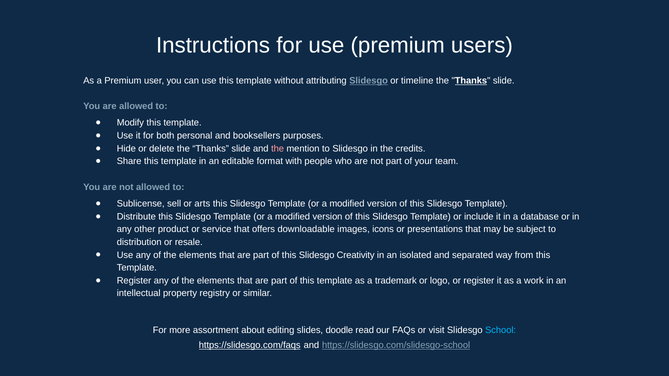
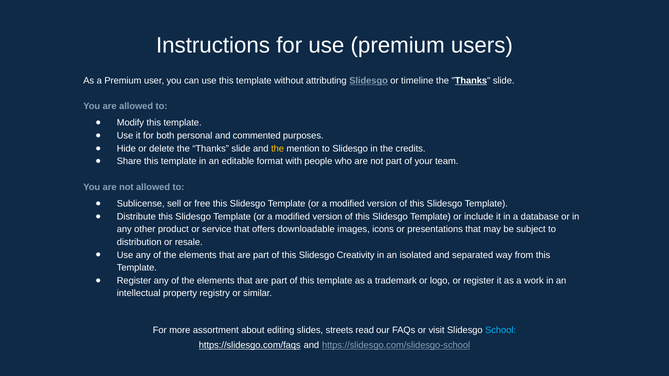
booksellers: booksellers -> commented
the at (278, 149) colour: pink -> yellow
arts: arts -> free
doodle: doodle -> streets
